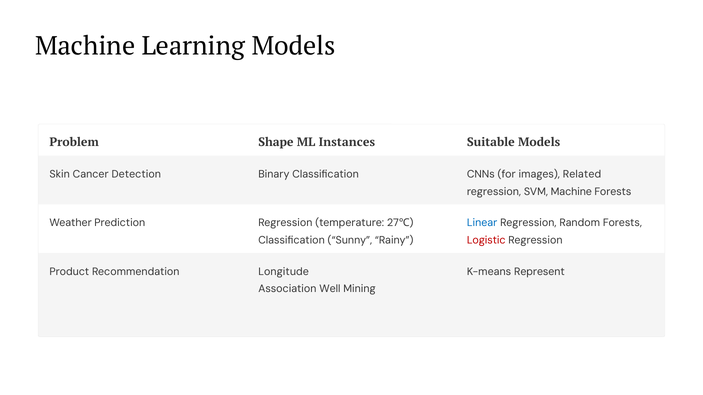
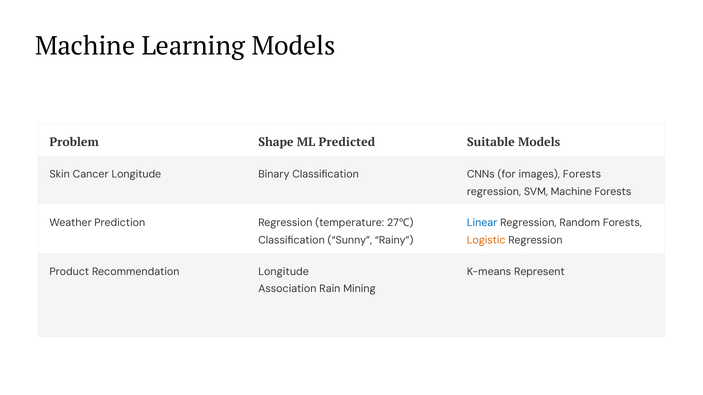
Instances: Instances -> Predicted
Cancer Detection: Detection -> Longitude
images Related: Related -> Forests
Logistic colour: red -> orange
Well: Well -> Rain
